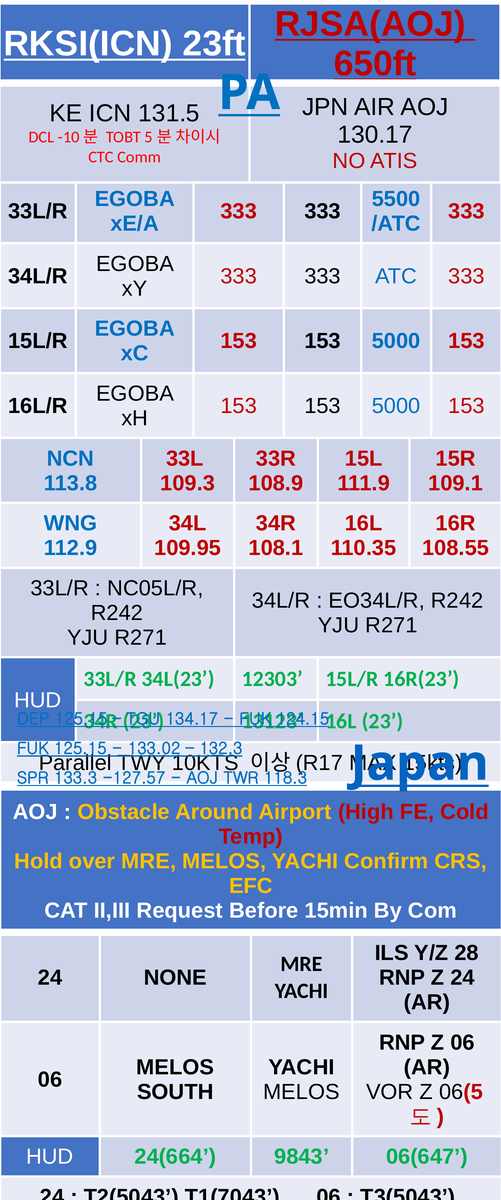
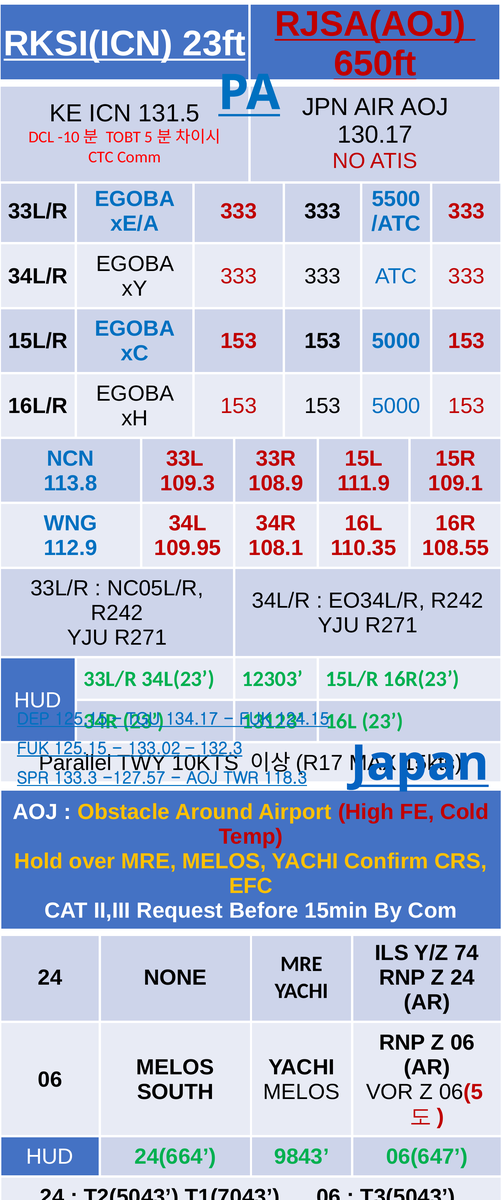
28: 28 -> 74
